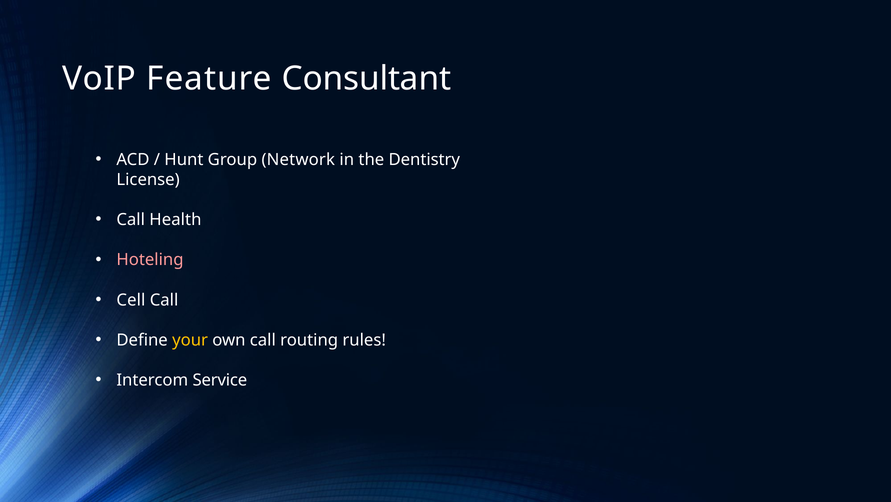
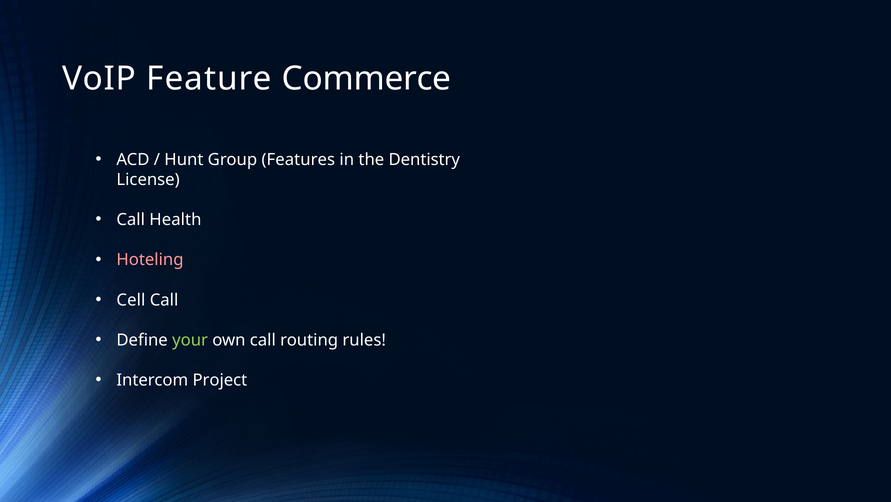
Consultant: Consultant -> Commerce
Network: Network -> Features
your colour: yellow -> light green
Service: Service -> Project
